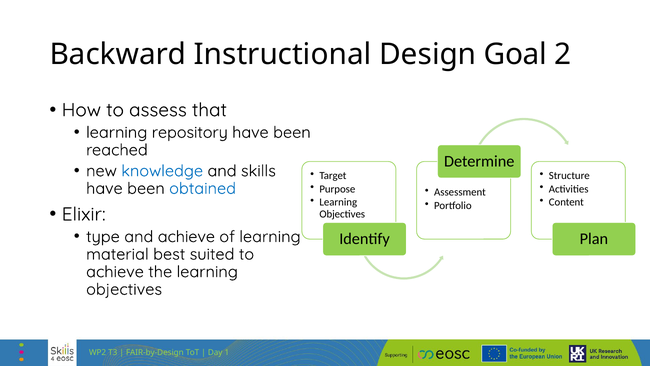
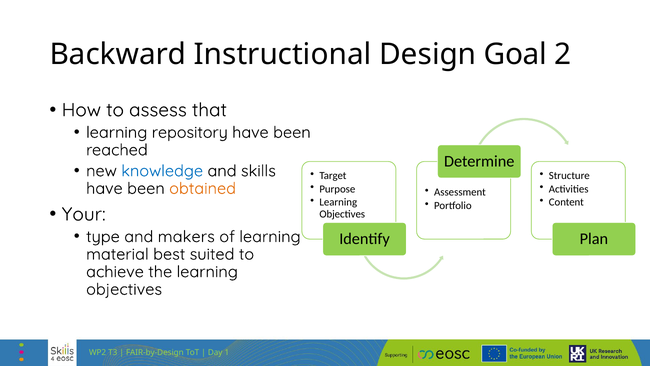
obtained colour: blue -> orange
Elixir: Elixir -> Your
and achieve: achieve -> makers
